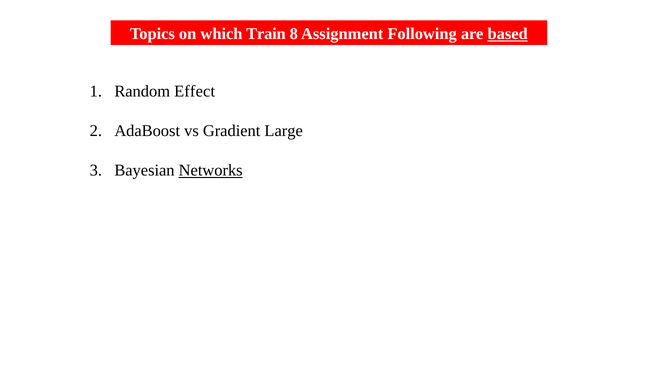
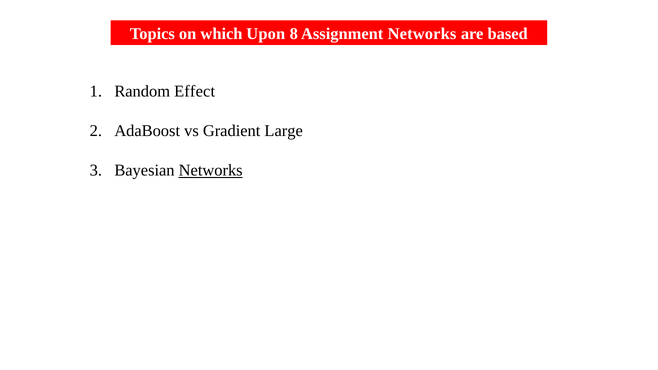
Train: Train -> Upon
Assignment Following: Following -> Networks
based underline: present -> none
